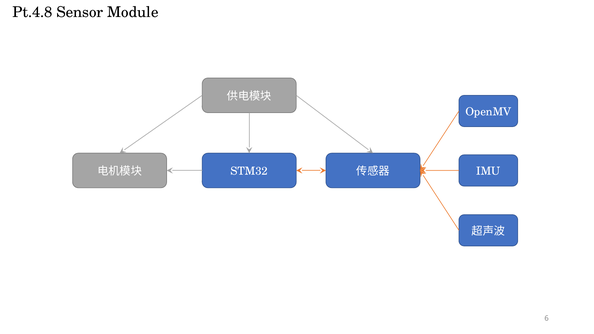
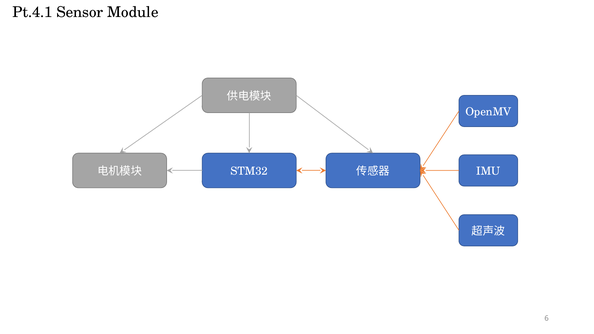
Pt.4.8: Pt.4.8 -> Pt.4.1
